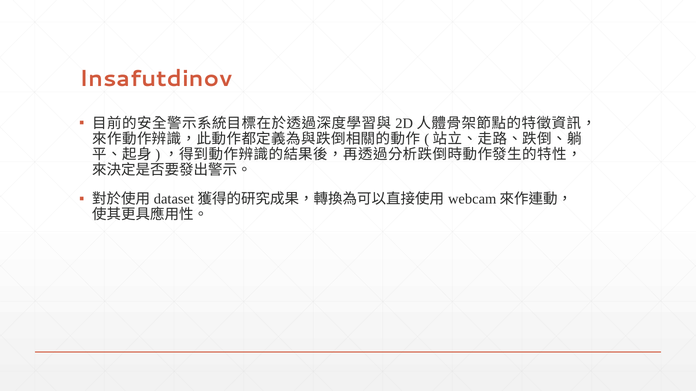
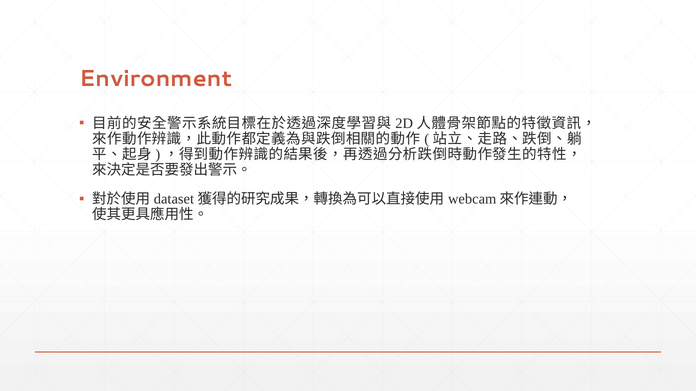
Insafutdinov: Insafutdinov -> Environment
